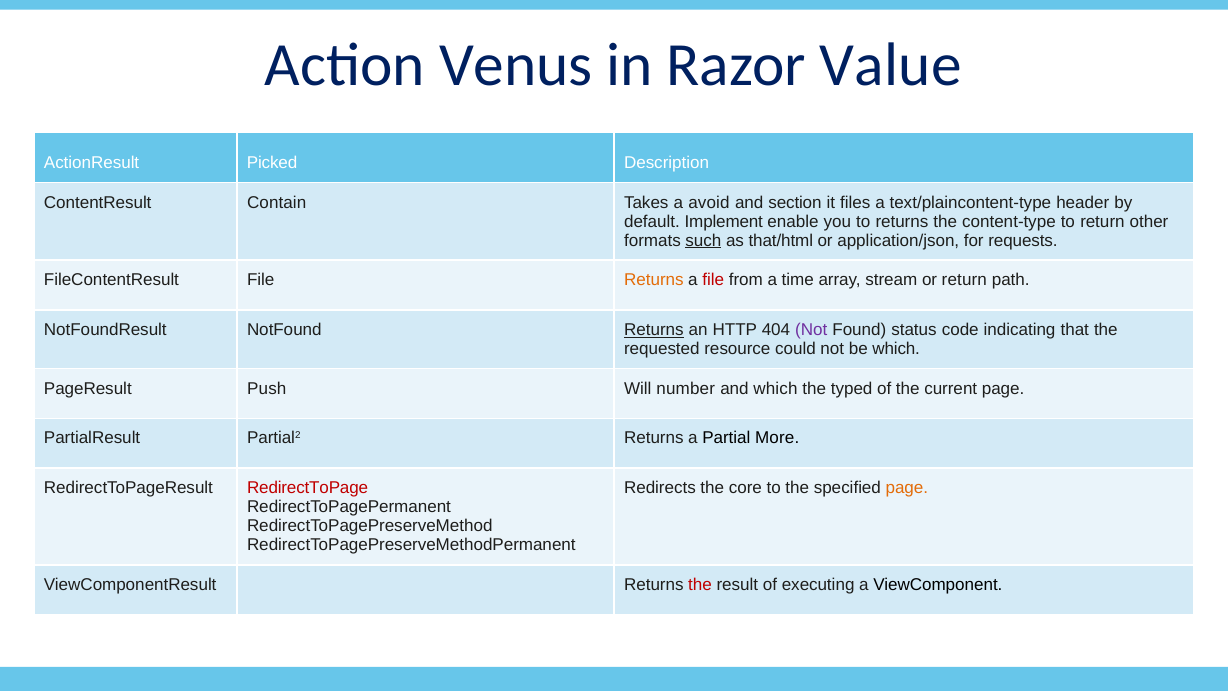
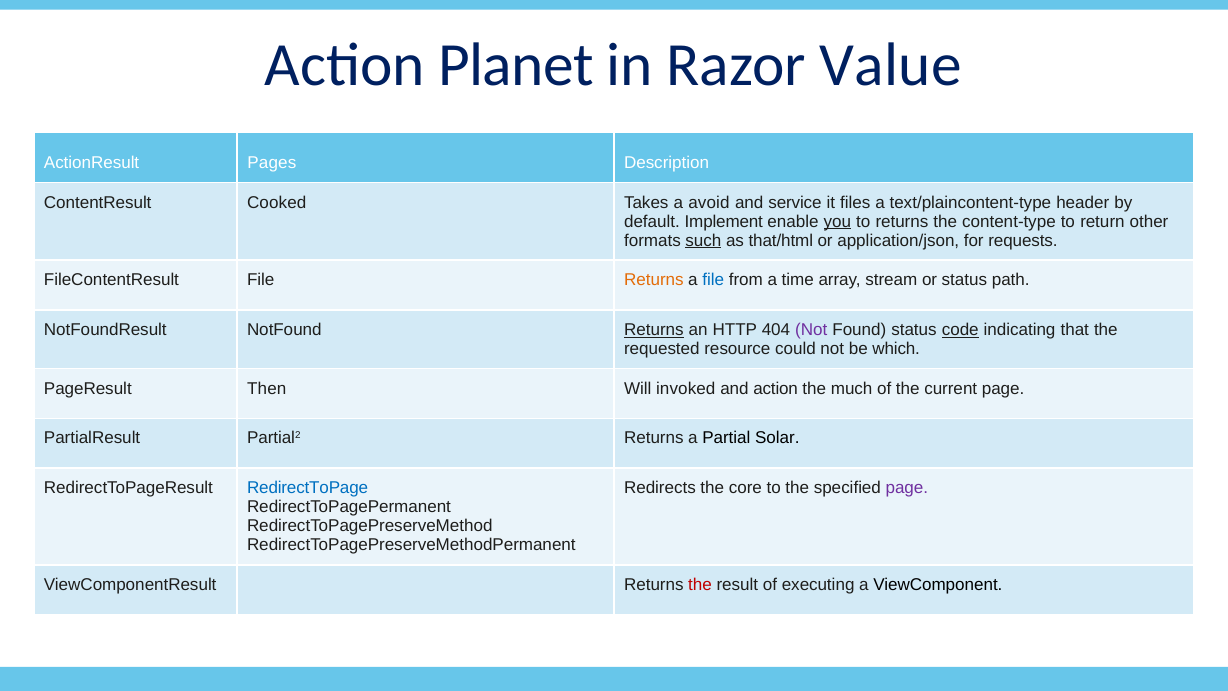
Venus: Venus -> Planet
Picked: Picked -> Pages
Contain: Contain -> Cooked
section: section -> service
you underline: none -> present
file at (713, 280) colour: red -> blue
or return: return -> status
code underline: none -> present
Push: Push -> Then
number: number -> invoked
and which: which -> action
typed: typed -> much
More: More -> Solar
RedirectToPage colour: red -> blue
page at (907, 488) colour: orange -> purple
